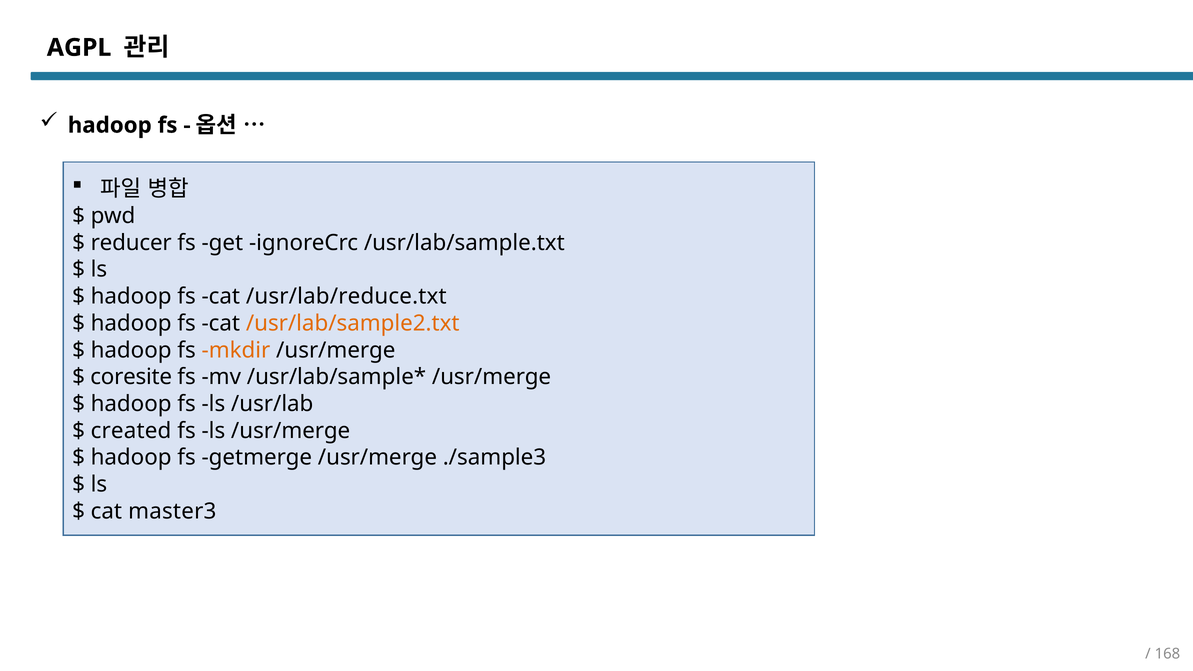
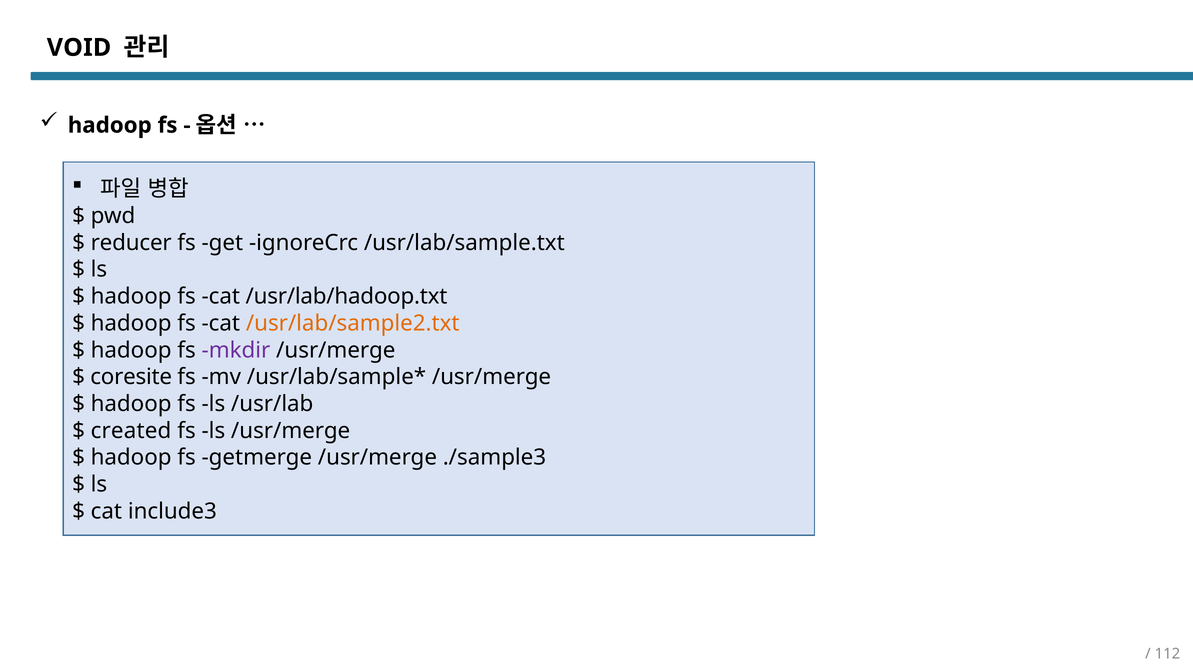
AGPL: AGPL -> VOID
/usr/lab/reduce.txt: /usr/lab/reduce.txt -> /usr/lab/hadoop.txt
mkdir colour: orange -> purple
master3: master3 -> include3
168: 168 -> 112
